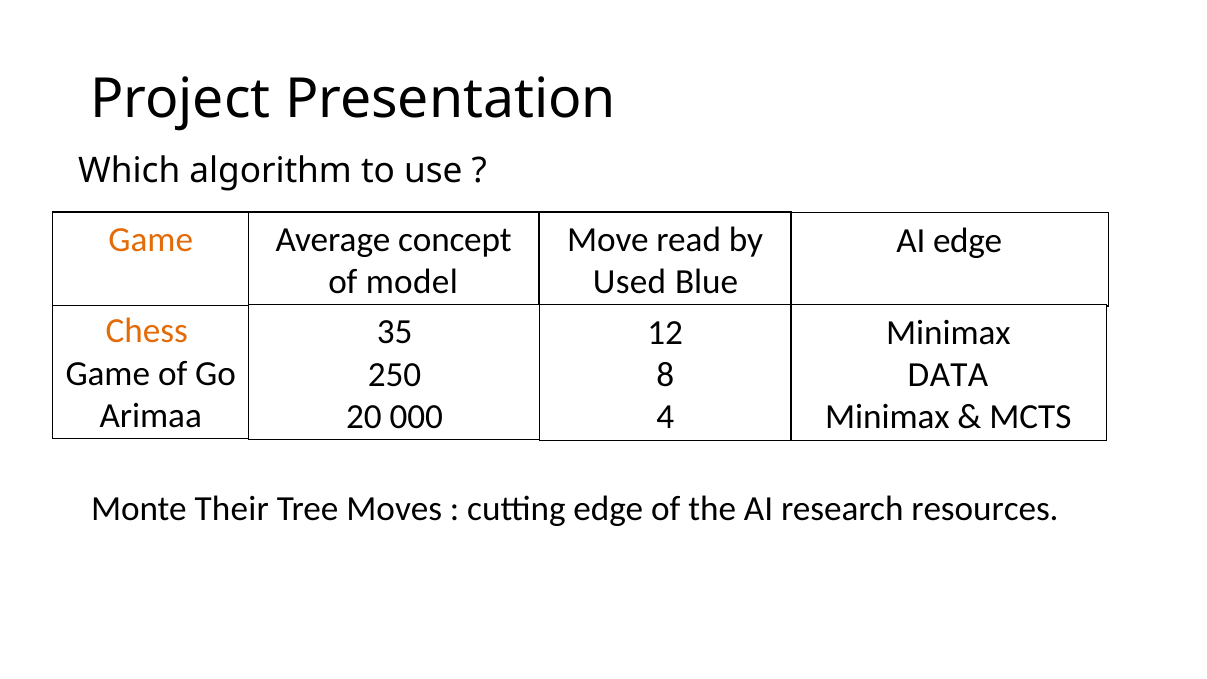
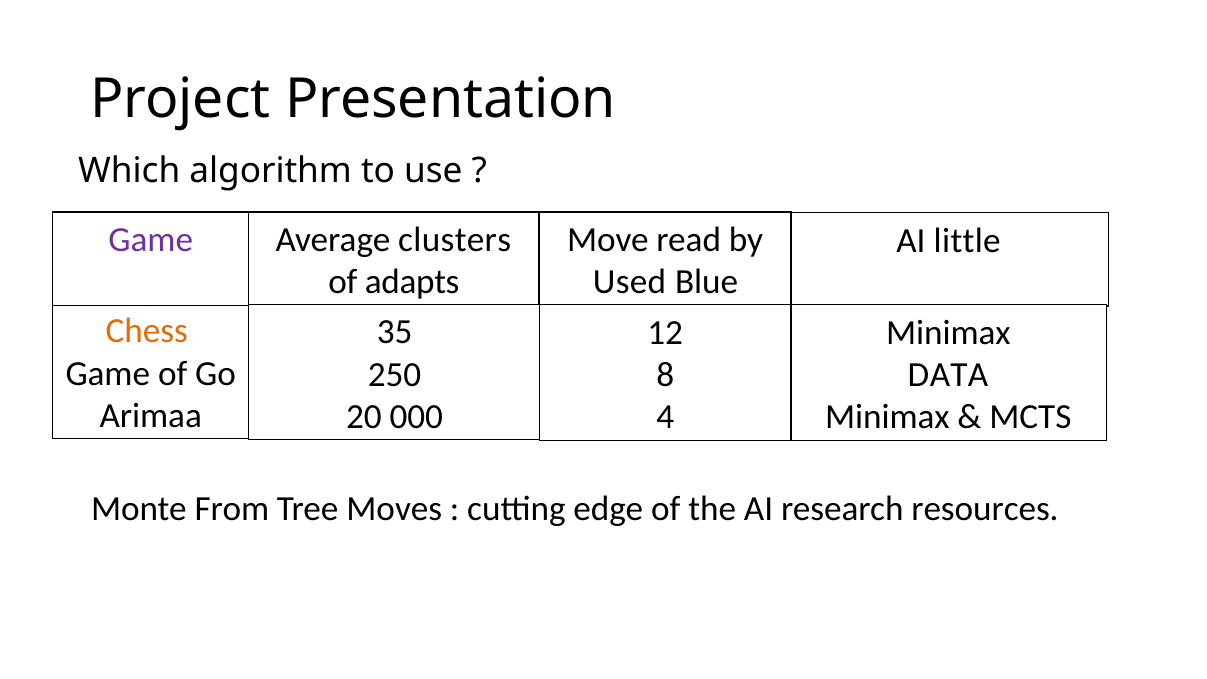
Game at (151, 240) colour: orange -> purple
concept: concept -> clusters
AI edge: edge -> little
model: model -> adapts
Their: Their -> From
